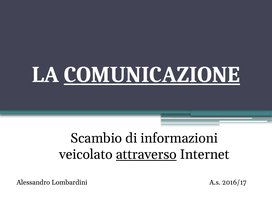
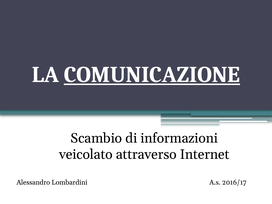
attraverso underline: present -> none
